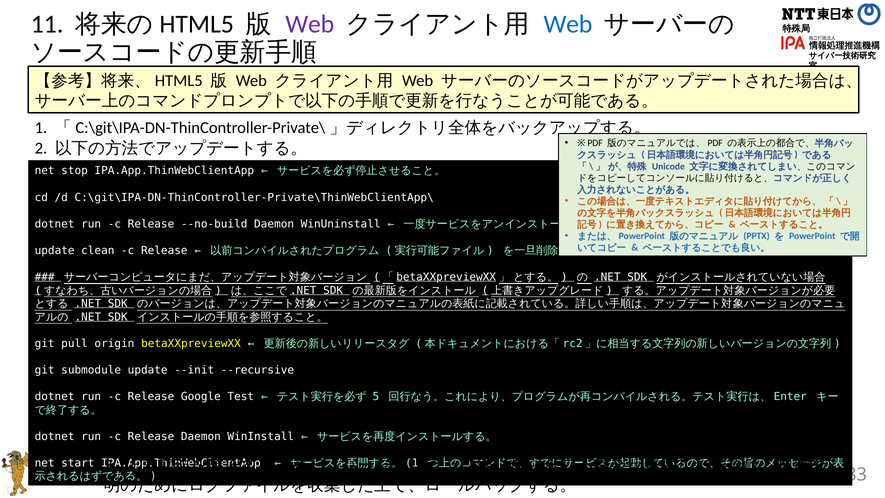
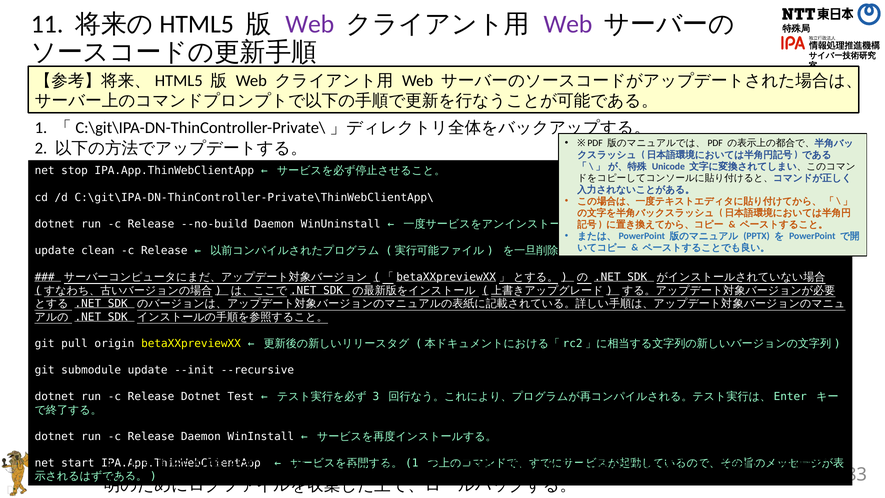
Web at (568, 24) colour: blue -> purple
Release Google: Google -> Dotnet
5 at (376, 396): 5 -> 3
